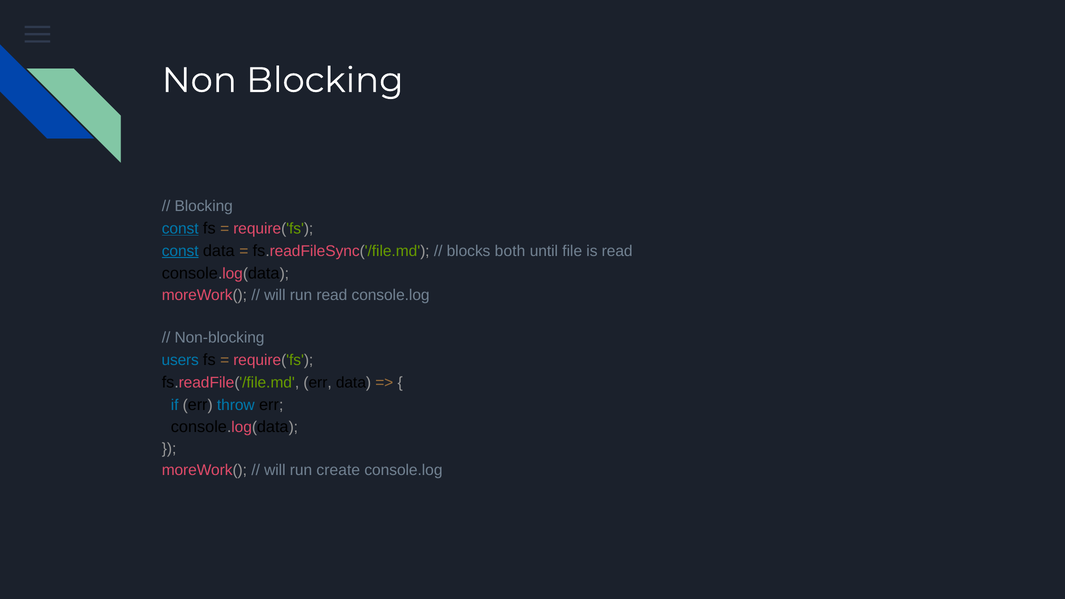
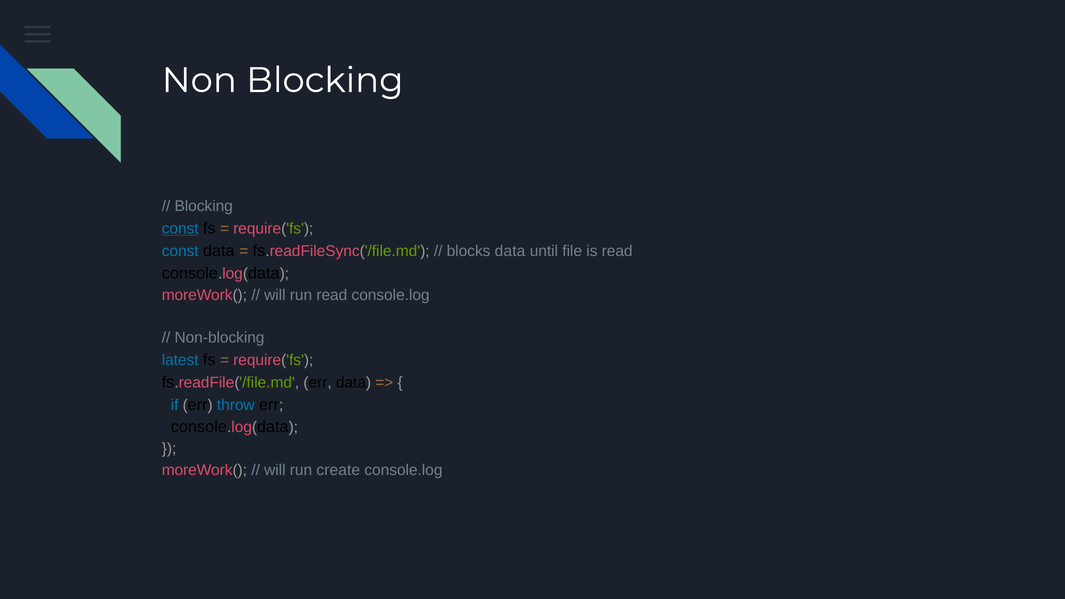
const at (180, 251) underline: present -> none
blocks both: both -> data
users: users -> latest
